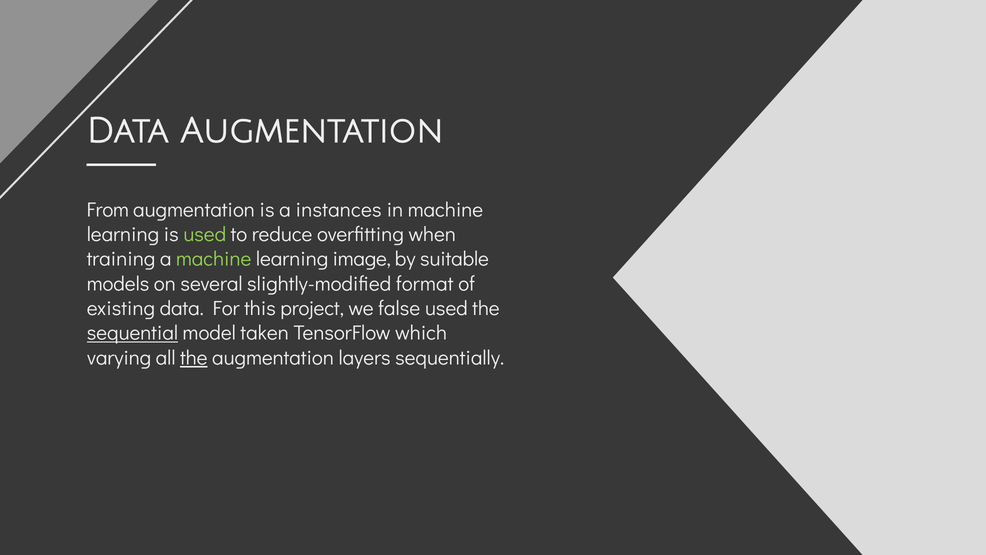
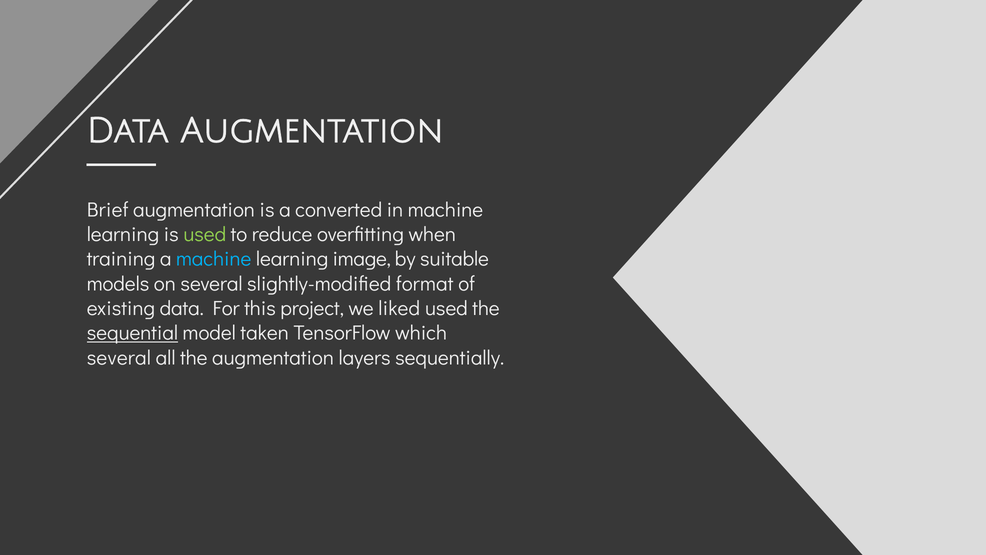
From: From -> Brief
instances: instances -> converted
machine at (214, 259) colour: light green -> light blue
false: false -> liked
varying at (119, 358): varying -> several
the at (194, 358) underline: present -> none
